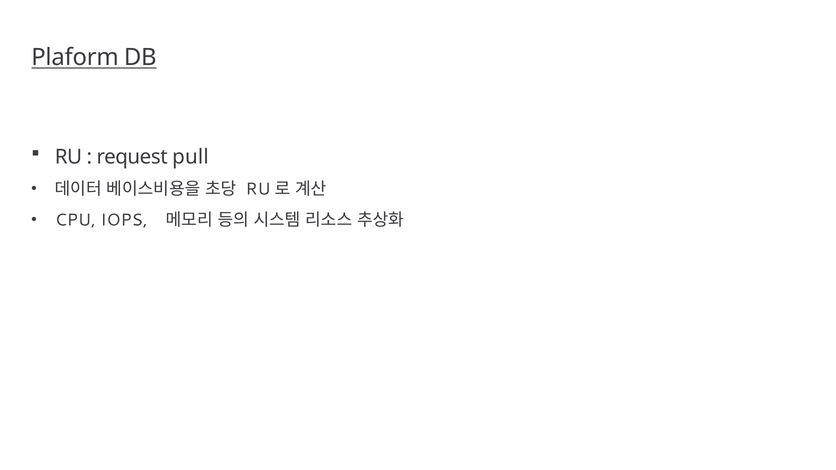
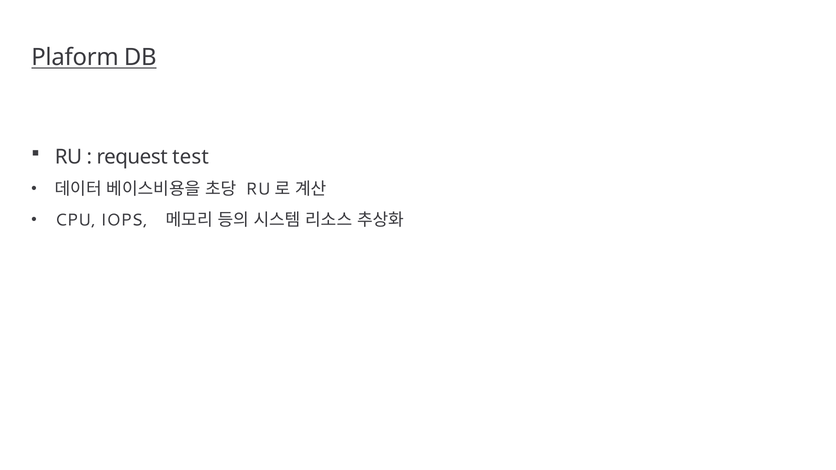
pull: pull -> test
